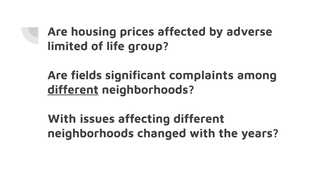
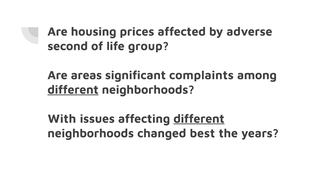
limited: limited -> second
fields: fields -> areas
different at (199, 119) underline: none -> present
changed with: with -> best
